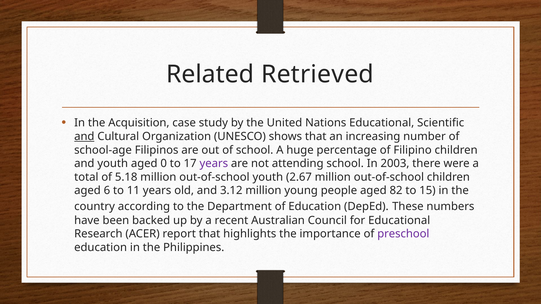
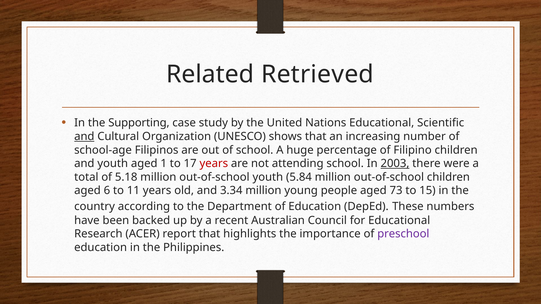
Acquisition: Acquisition -> Supporting
0: 0 -> 1
years at (214, 164) colour: purple -> red
2003 underline: none -> present
2.67: 2.67 -> 5.84
3.12: 3.12 -> 3.34
82: 82 -> 73
